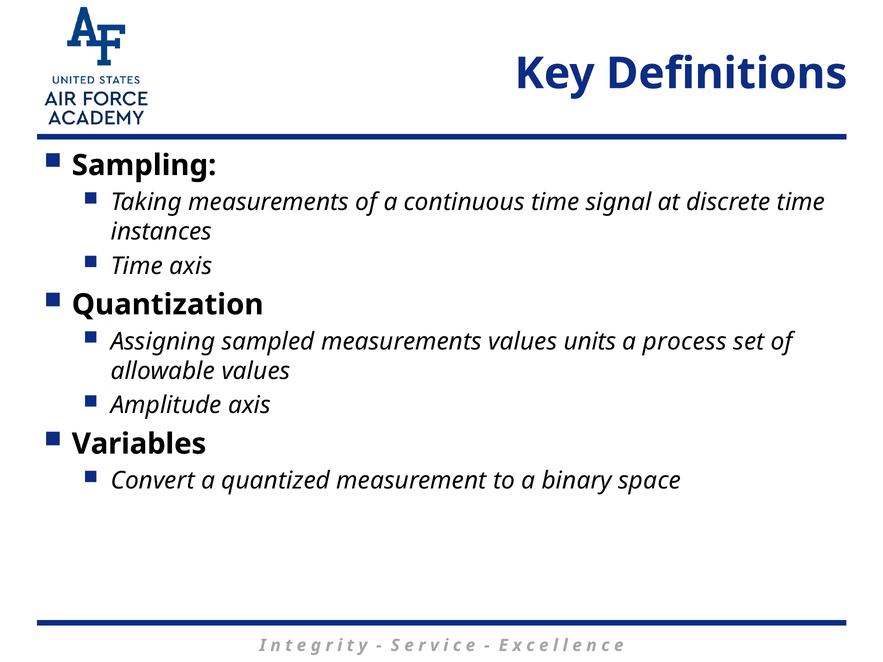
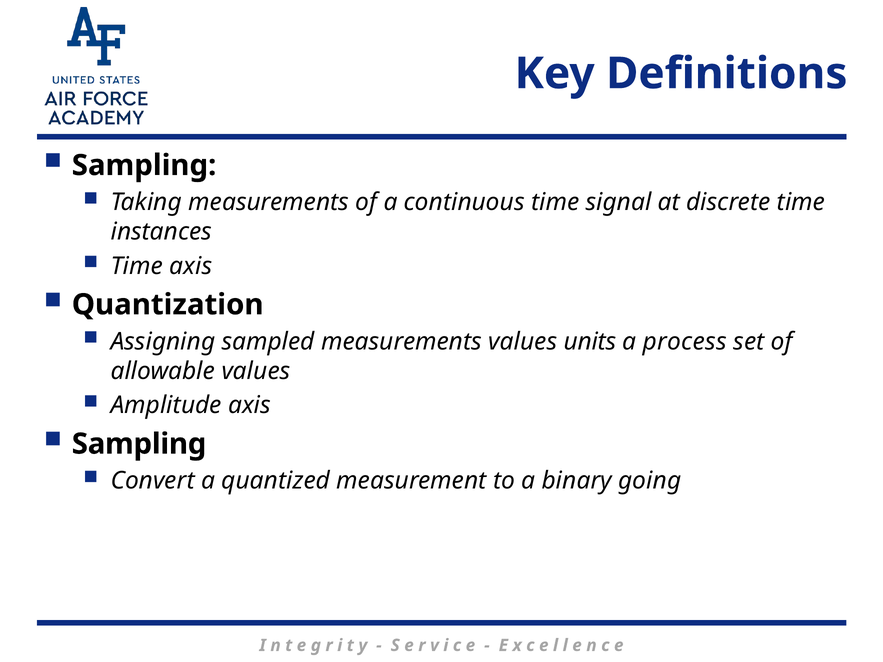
Variables at (139, 444): Variables -> Sampling
space: space -> going
